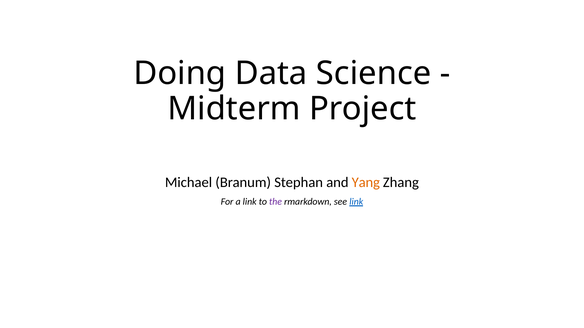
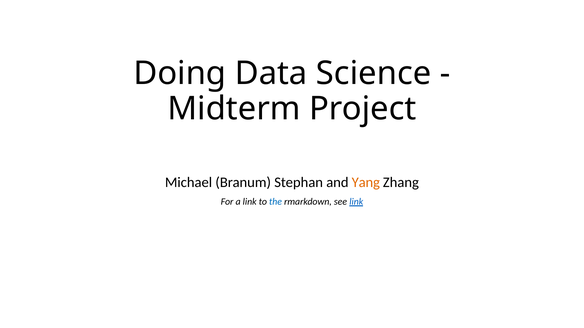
the colour: purple -> blue
